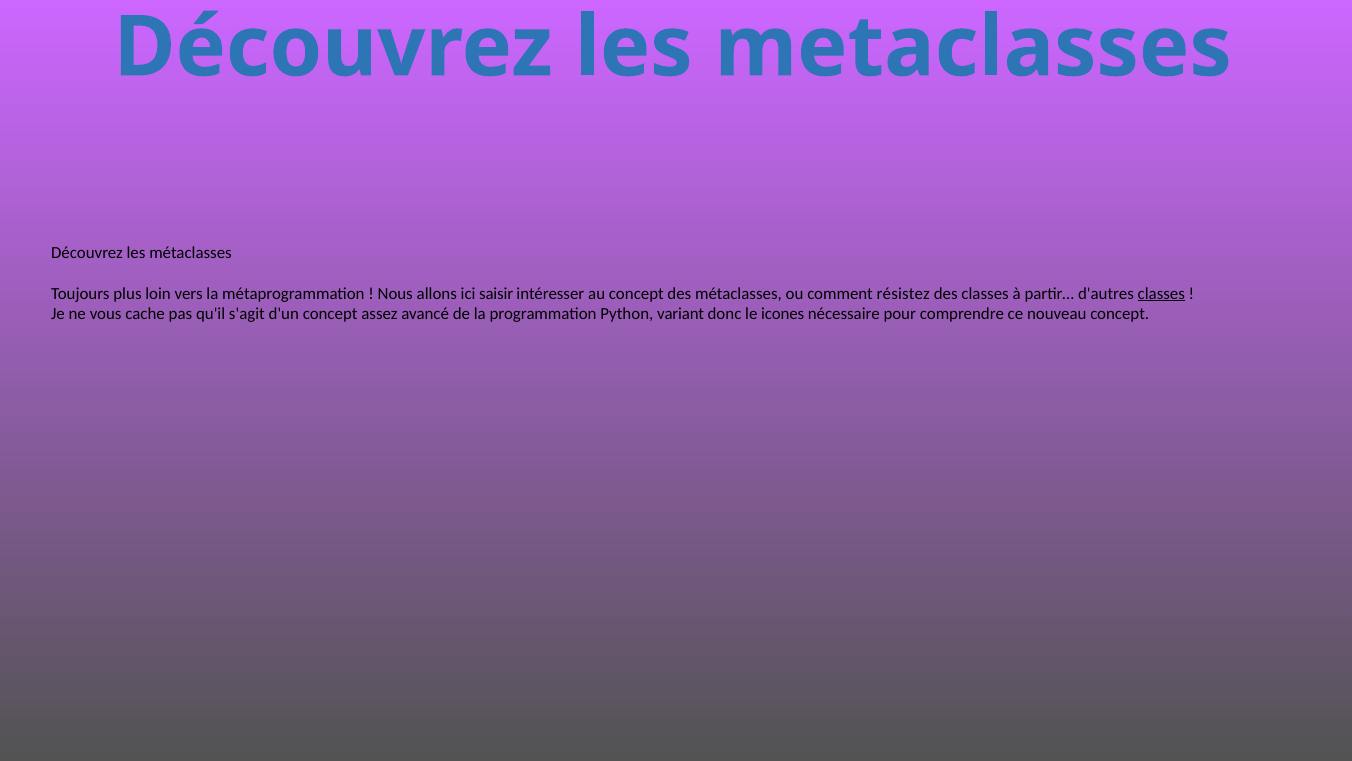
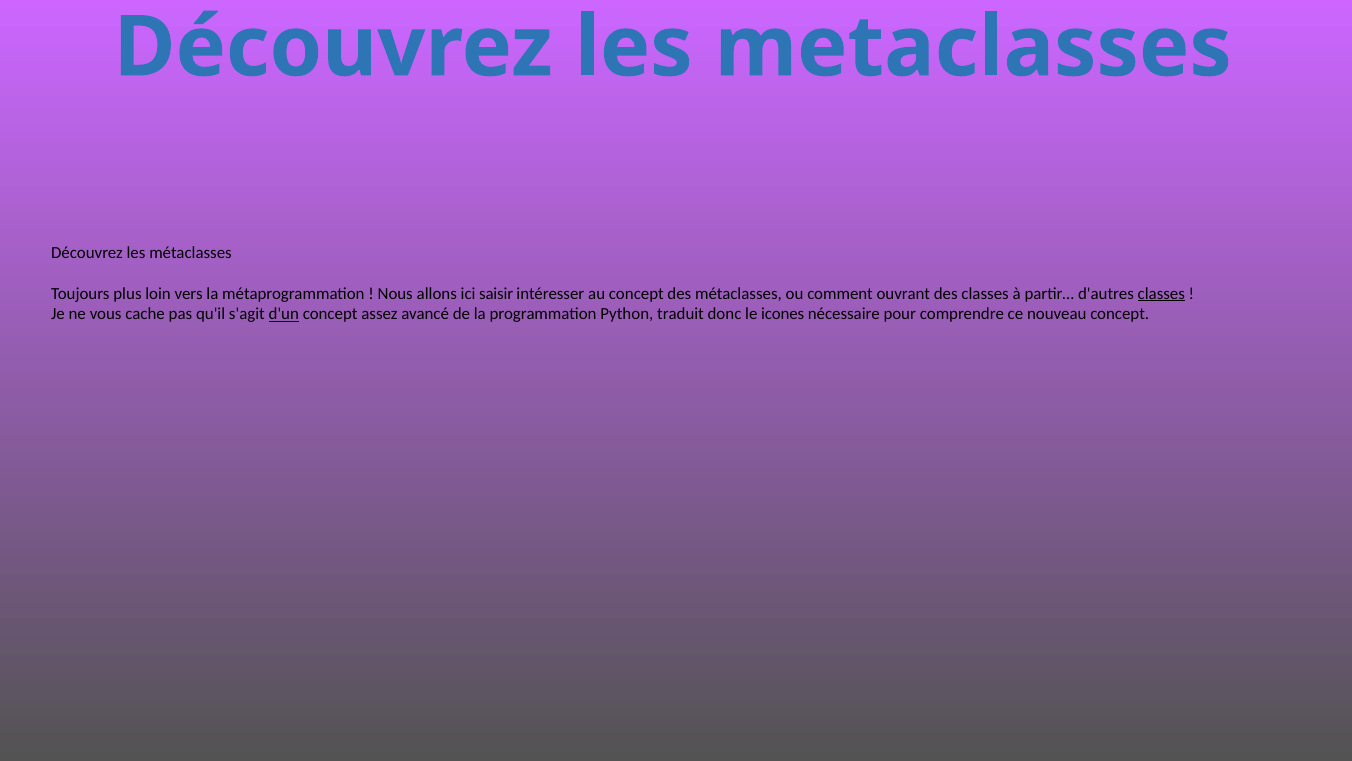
résistez: résistez -> ouvrant
d'un underline: none -> present
variant: variant -> traduit
